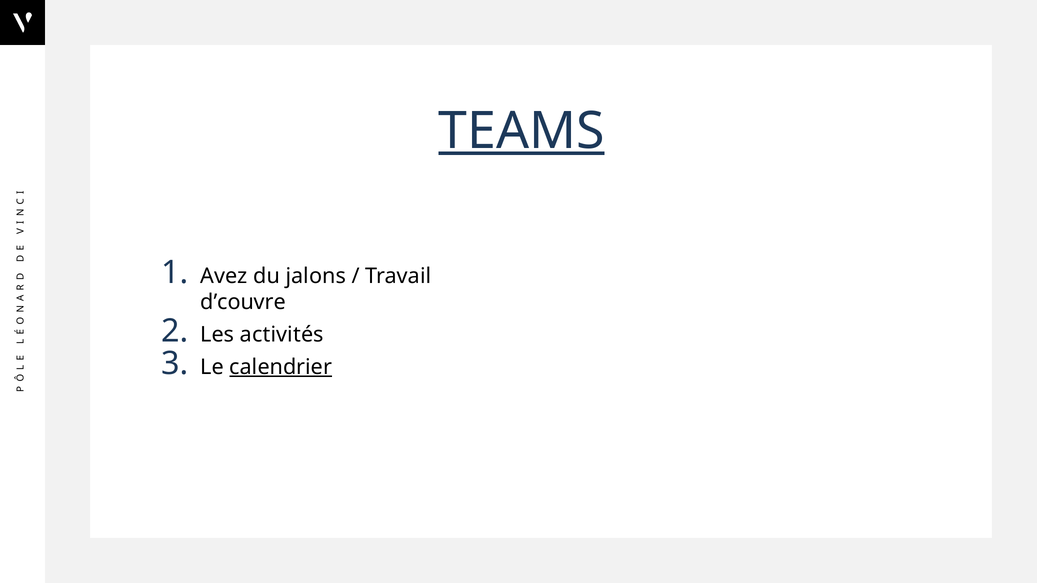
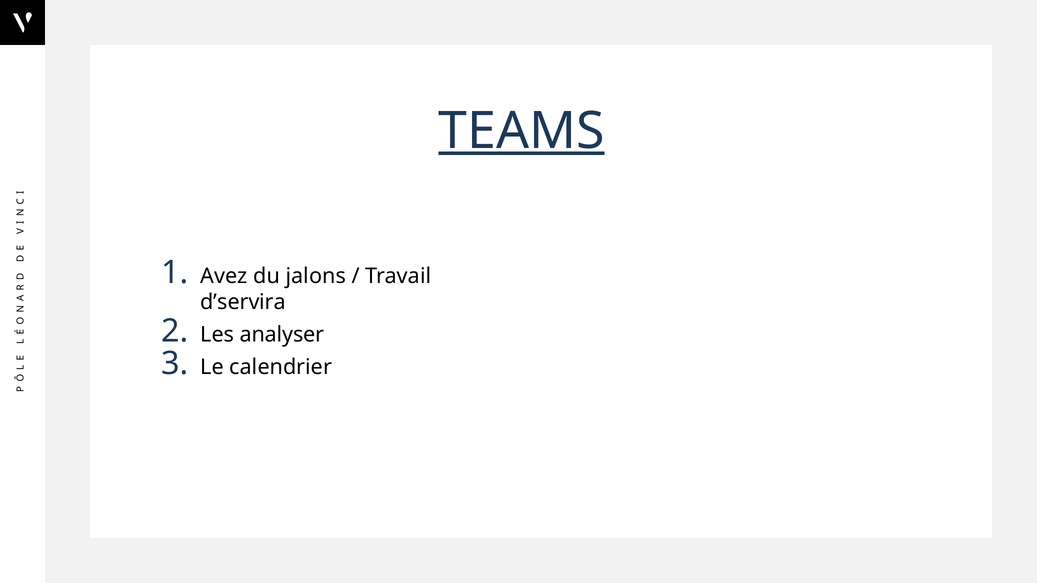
d’couvre: d’couvre -> d’servira
activités: activités -> analyser
calendrier underline: present -> none
